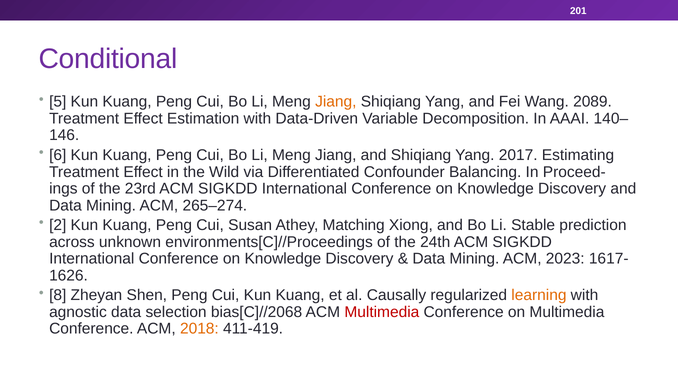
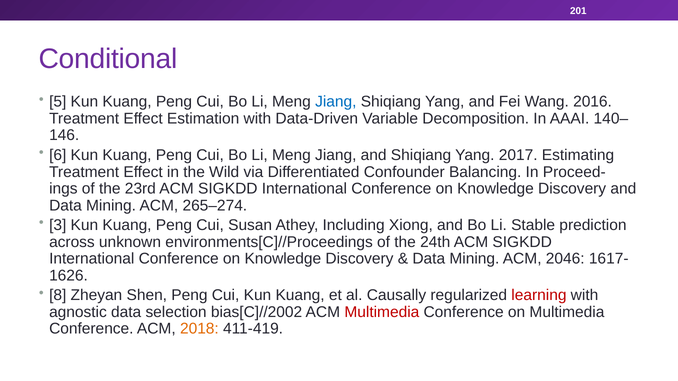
Jiang at (336, 102) colour: orange -> blue
2089: 2089 -> 2016
2: 2 -> 3
Matching: Matching -> Including
2023: 2023 -> 2046
learning colour: orange -> red
bias[C]//2068: bias[C]//2068 -> bias[C]//2002
